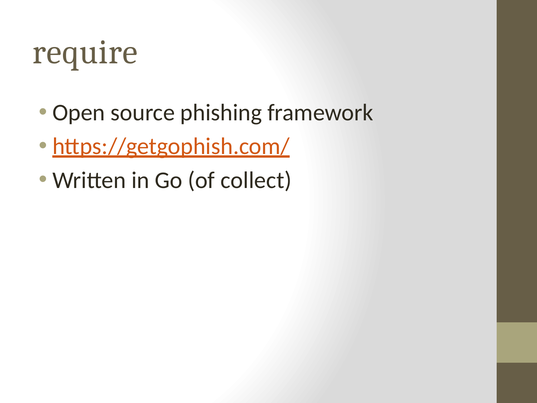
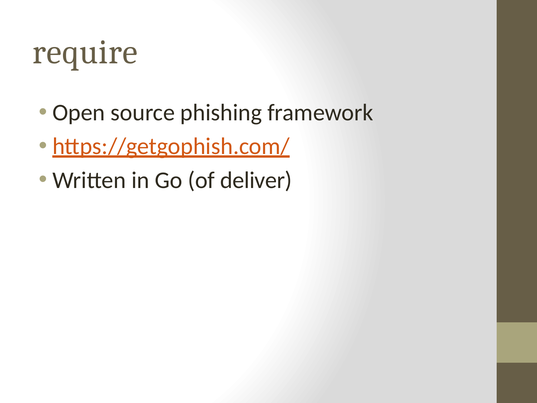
collect: collect -> deliver
